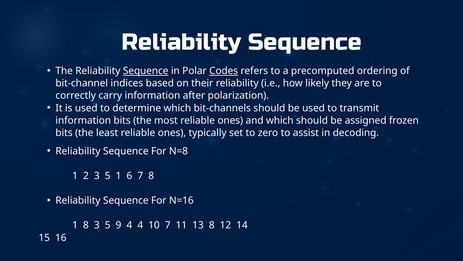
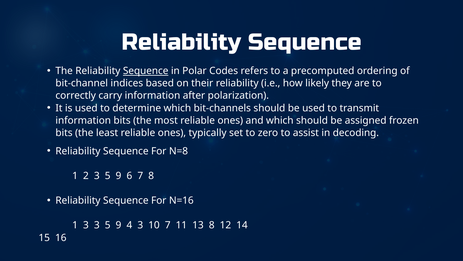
Codes underline: present -> none
2 3 5 1: 1 -> 9
1 8: 8 -> 3
4 4: 4 -> 3
